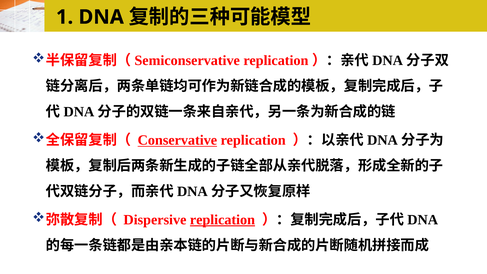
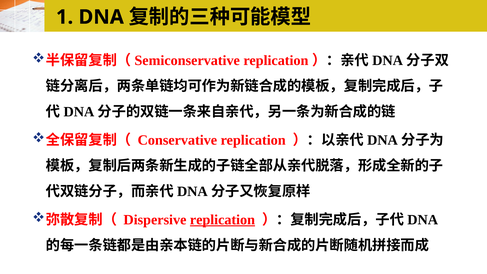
Conservative underline: present -> none
